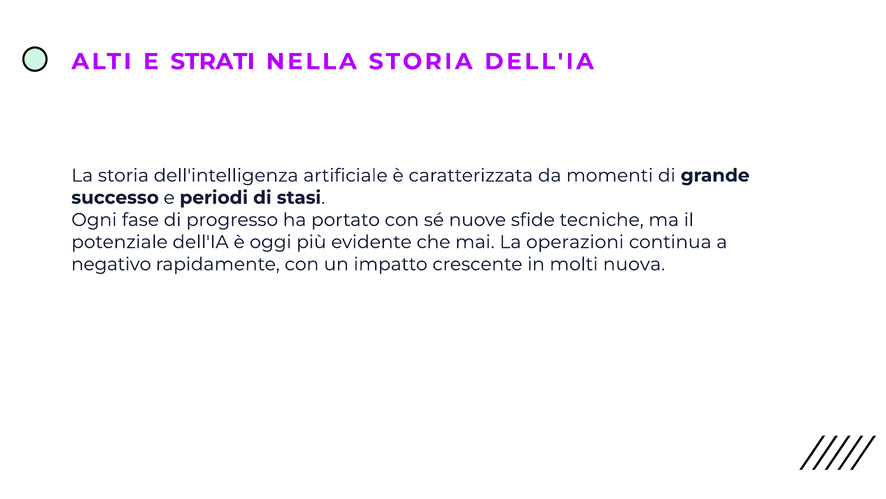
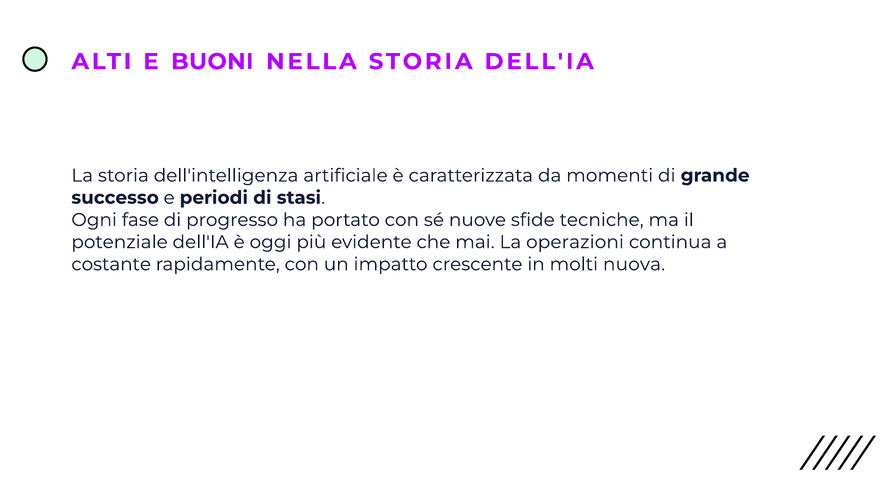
STRATI: STRATI -> BUONI
negativo: negativo -> costante
